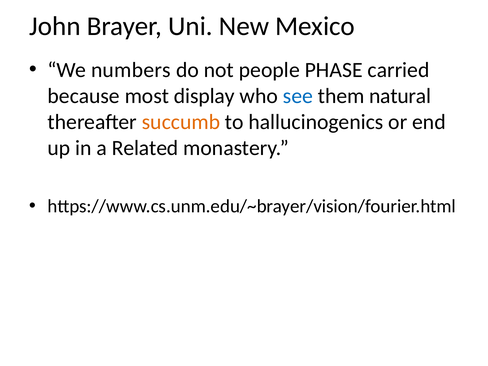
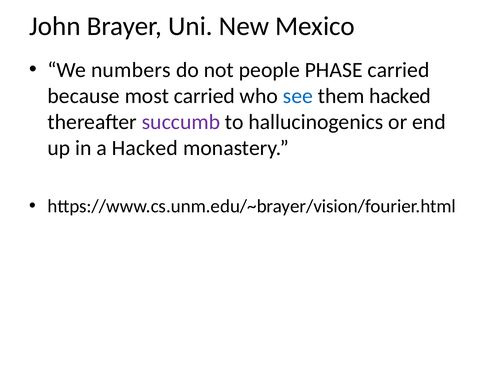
most display: display -> carried
them natural: natural -> hacked
succumb colour: orange -> purple
a Related: Related -> Hacked
